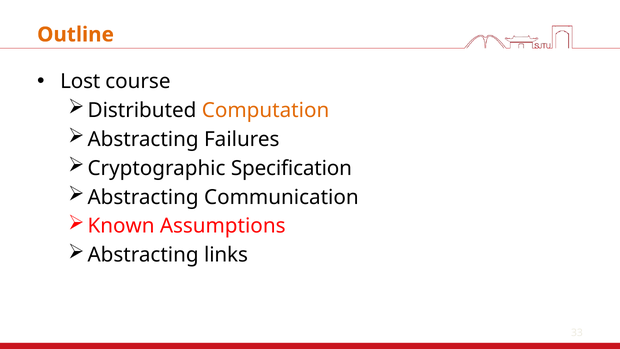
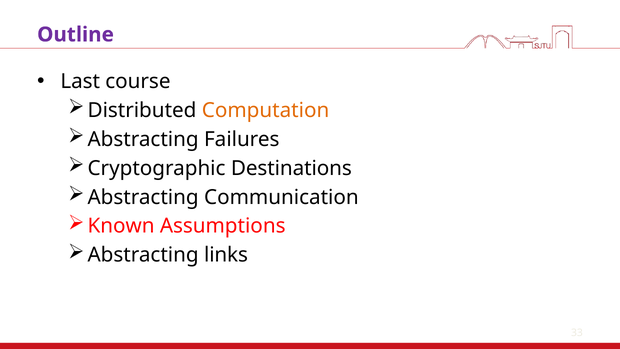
Outline colour: orange -> purple
Lost: Lost -> Last
Specification: Specification -> Destinations
